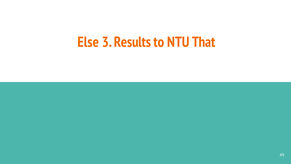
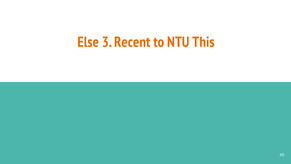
Results: Results -> Recent
That: That -> This
